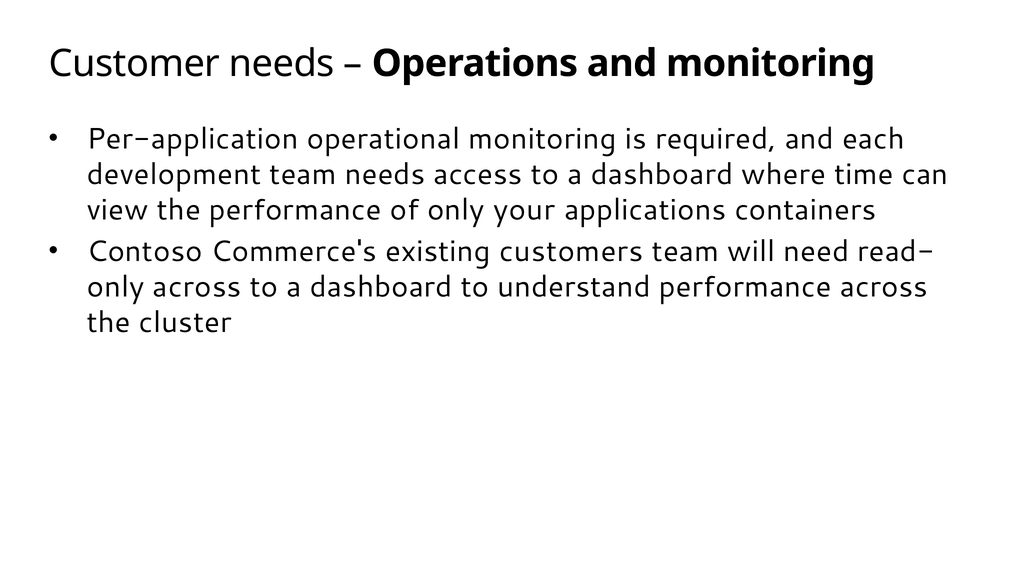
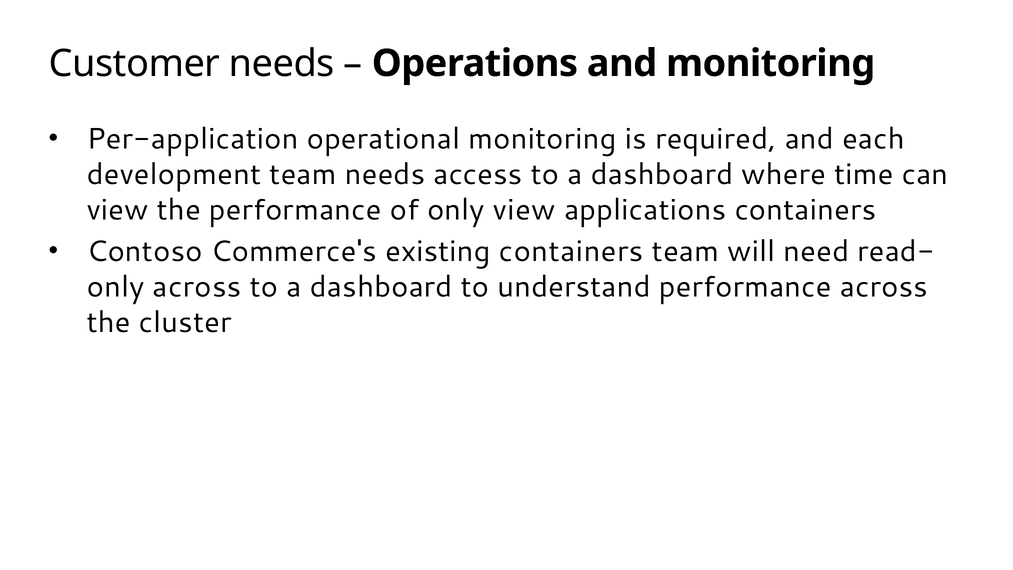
only your: your -> view
existing customers: customers -> containers
